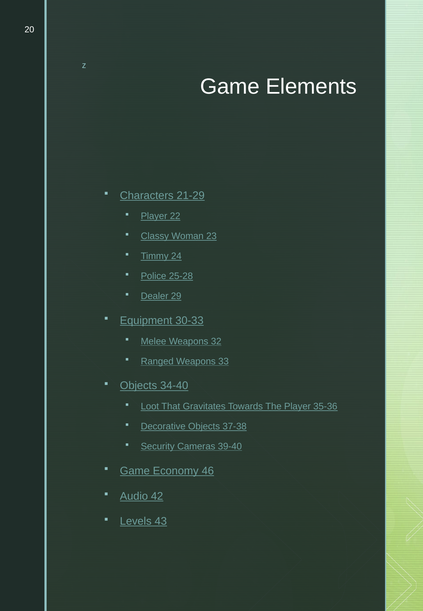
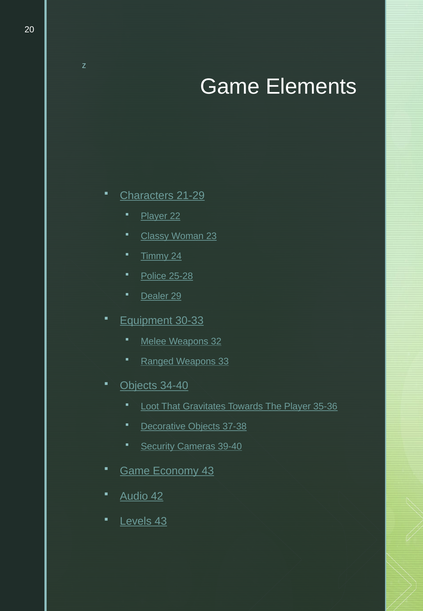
Economy 46: 46 -> 43
